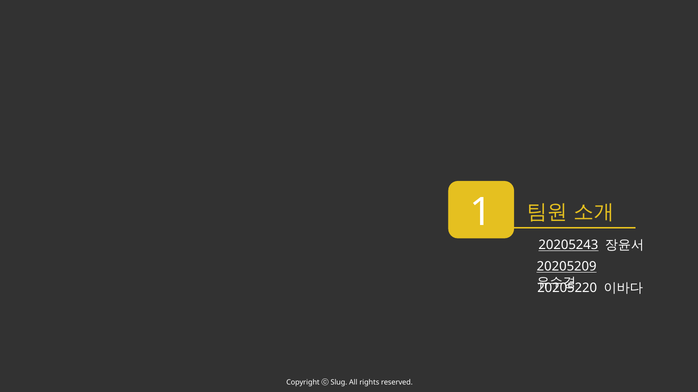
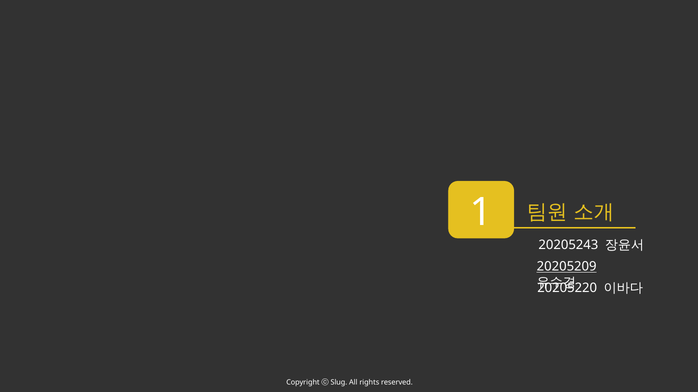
20205243 underline: present -> none
